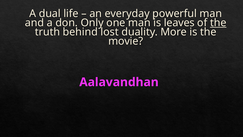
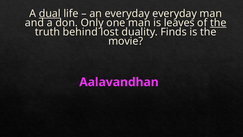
dual underline: none -> present
everyday powerful: powerful -> everyday
More: More -> Finds
